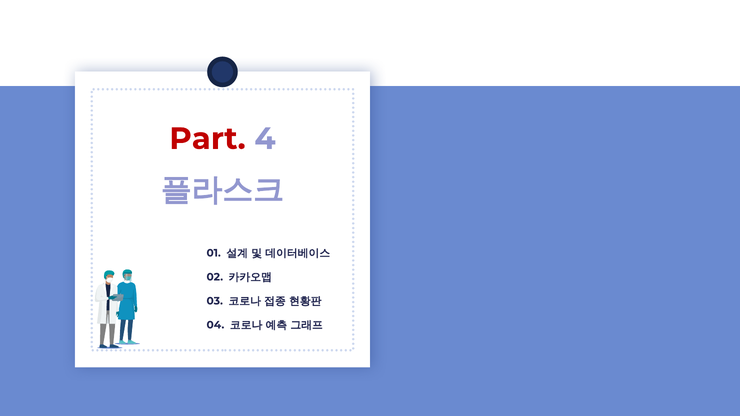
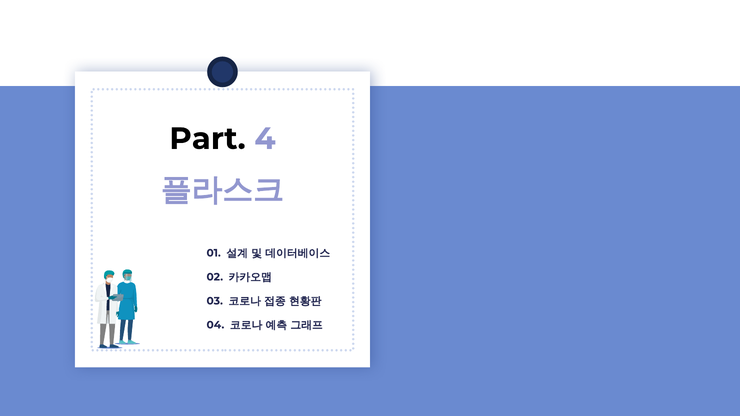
Part colour: red -> black
